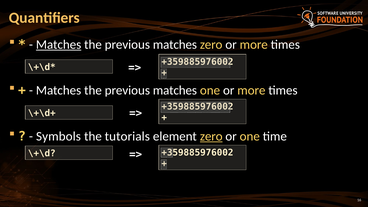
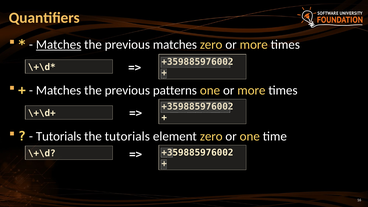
matches at (175, 90): matches -> patterns
Symbols at (58, 136): Symbols -> Tutorials
zero at (211, 136) underline: present -> none
